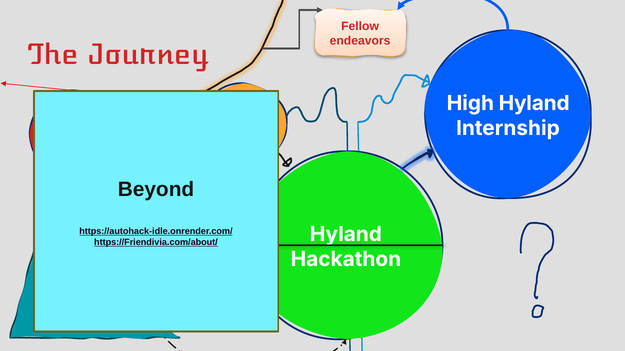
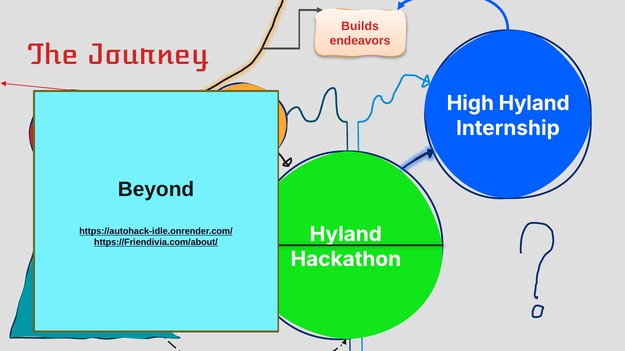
Fellow: Fellow -> Builds
